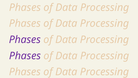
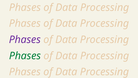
Phases at (25, 56) colour: purple -> green
